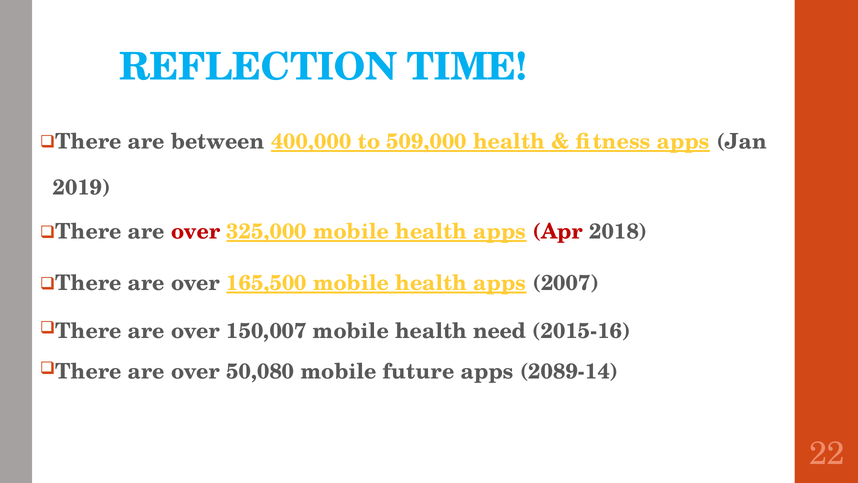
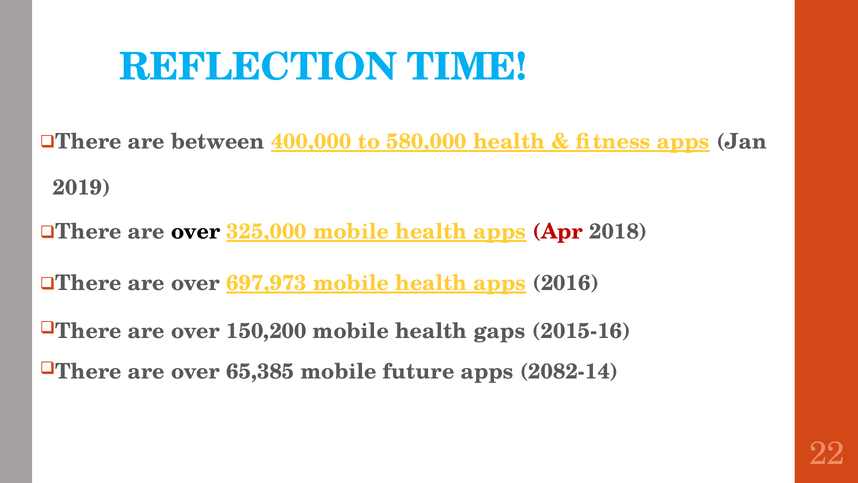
509,000: 509,000 -> 580,000
over at (196, 232) colour: red -> black
165,500: 165,500 -> 697,973
2007: 2007 -> 2016
150,007: 150,007 -> 150,200
need: need -> gaps
50,080: 50,080 -> 65,385
2089-14: 2089-14 -> 2082-14
